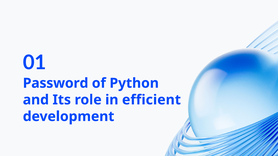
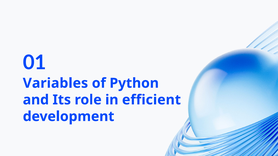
Password: Password -> Variables
